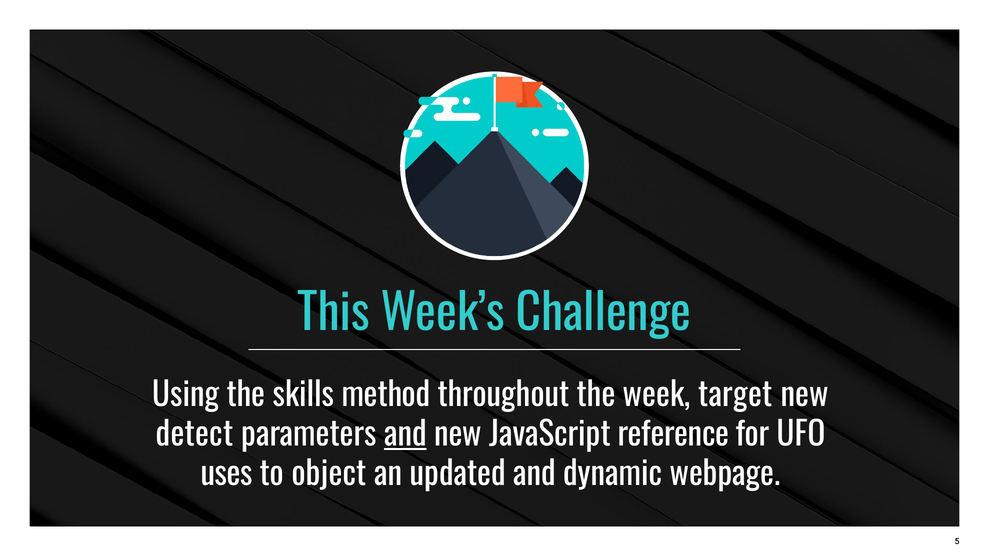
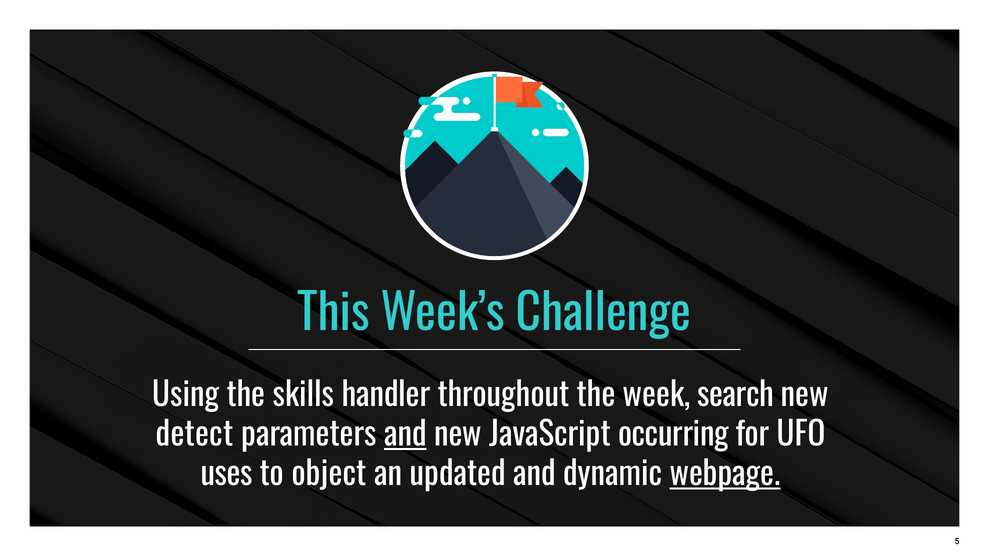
method: method -> handler
target: target -> search
reference: reference -> occurring
webpage underline: none -> present
